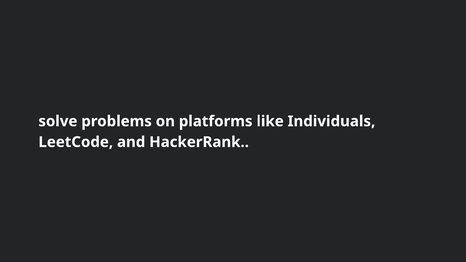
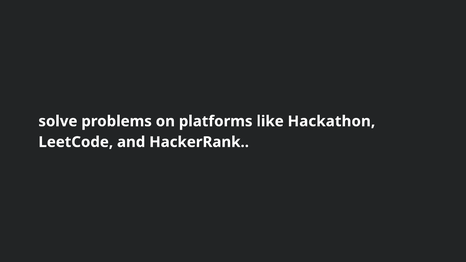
Individuals: Individuals -> Hackathon
